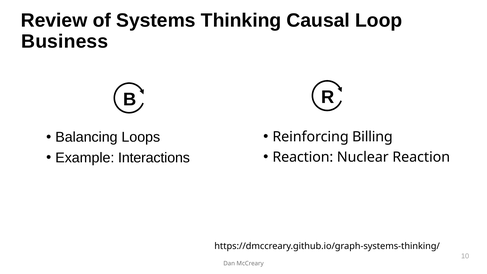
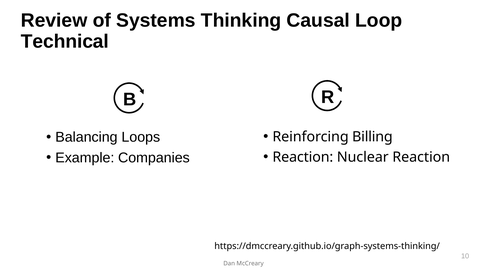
Business: Business -> Technical
Interactions: Interactions -> Companies
